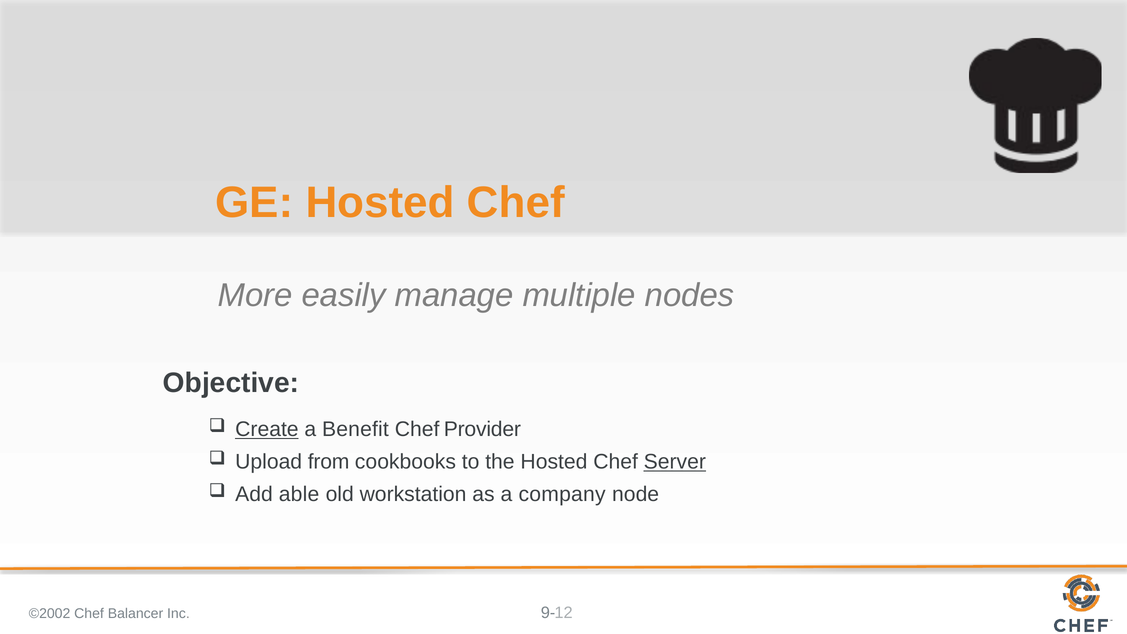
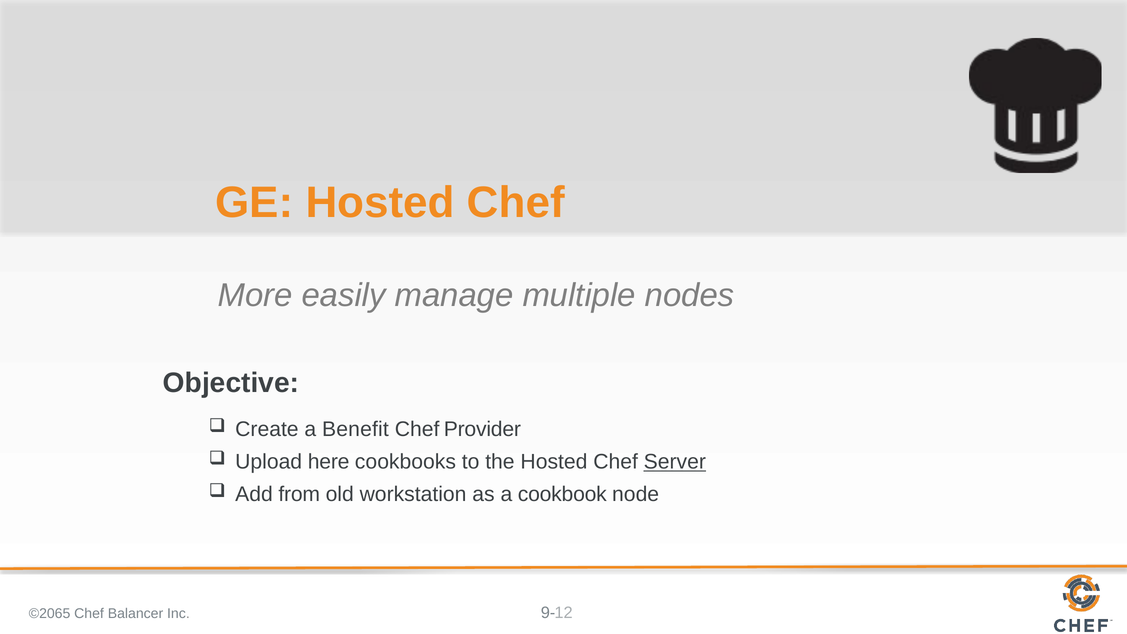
Create underline: present -> none
from: from -> here
able: able -> from
company: company -> cookbook
©2002: ©2002 -> ©2065
